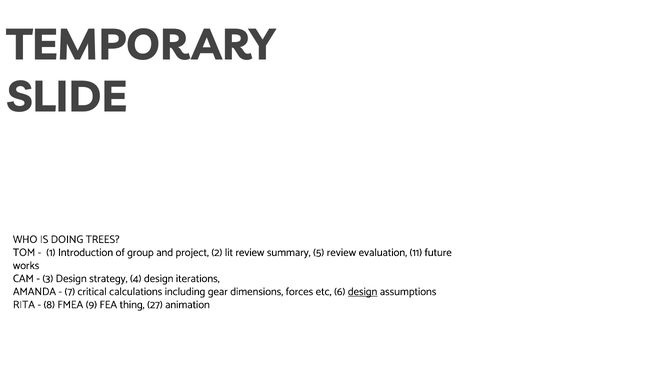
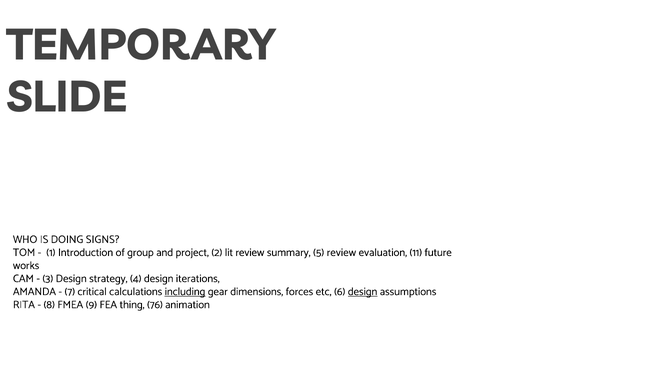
TREES: TREES -> SIGNS
including underline: none -> present
27: 27 -> 76
